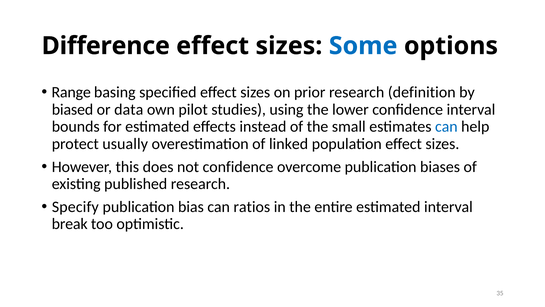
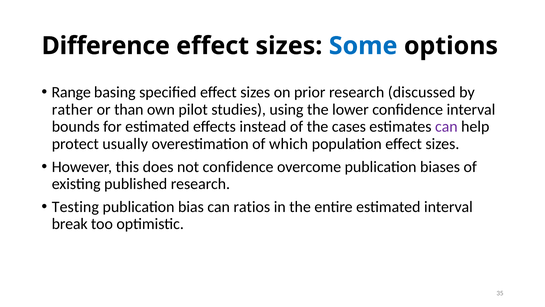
definition: definition -> discussed
biased: biased -> rather
data: data -> than
small: small -> cases
can at (446, 126) colour: blue -> purple
linked: linked -> which
Specify: Specify -> Testing
